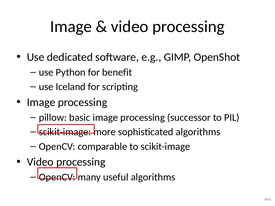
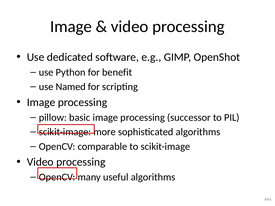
Iceland: Iceland -> Named
